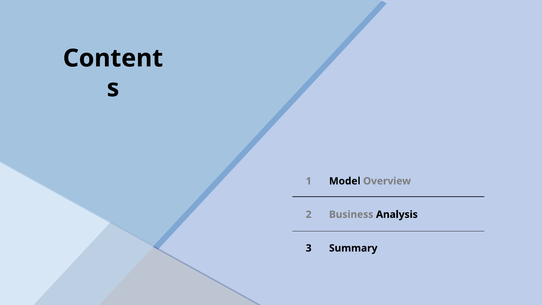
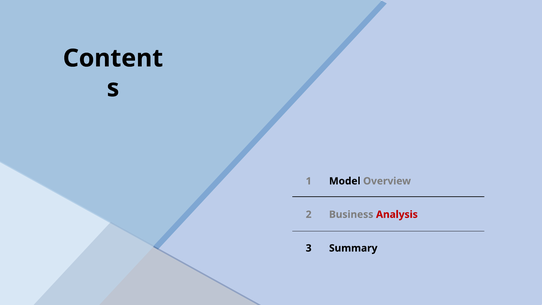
Analysis colour: black -> red
